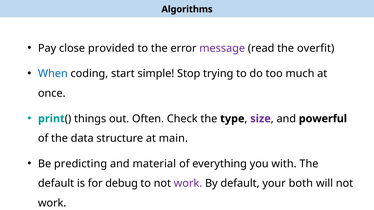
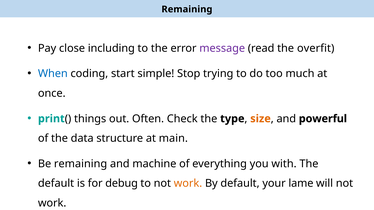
Algorithms at (187, 9): Algorithms -> Remaining
provided: provided -> including
size colour: purple -> orange
Be predicting: predicting -> remaining
material: material -> machine
work at (188, 184) colour: purple -> orange
both: both -> lame
